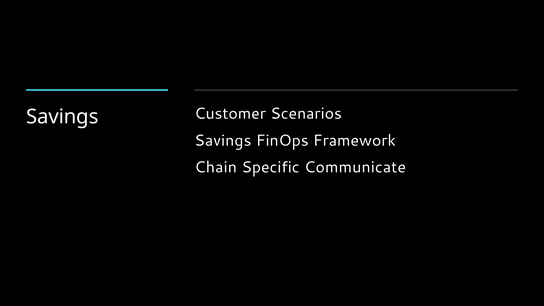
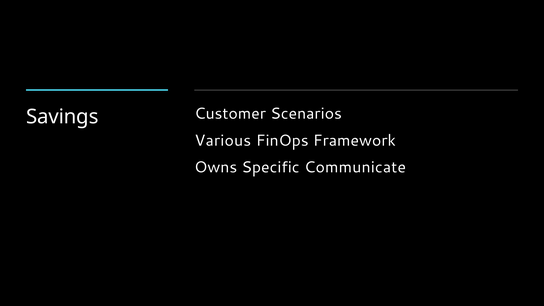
Savings at (223, 140): Savings -> Various
Chain: Chain -> Owns
